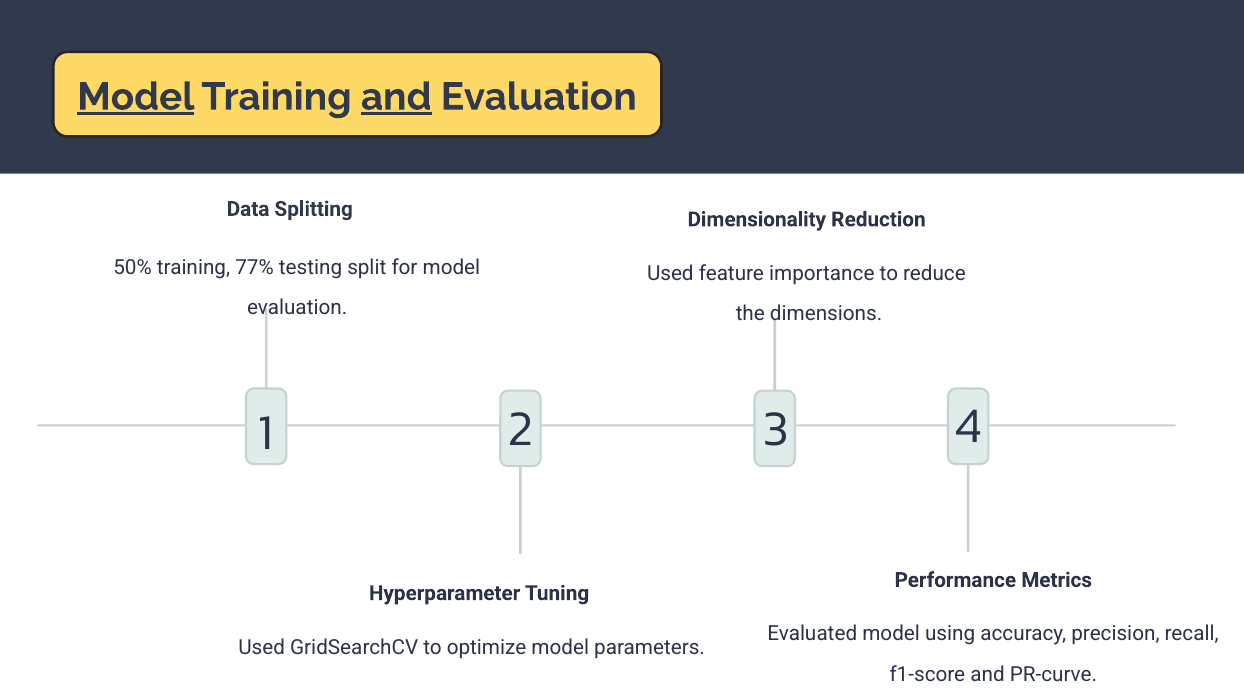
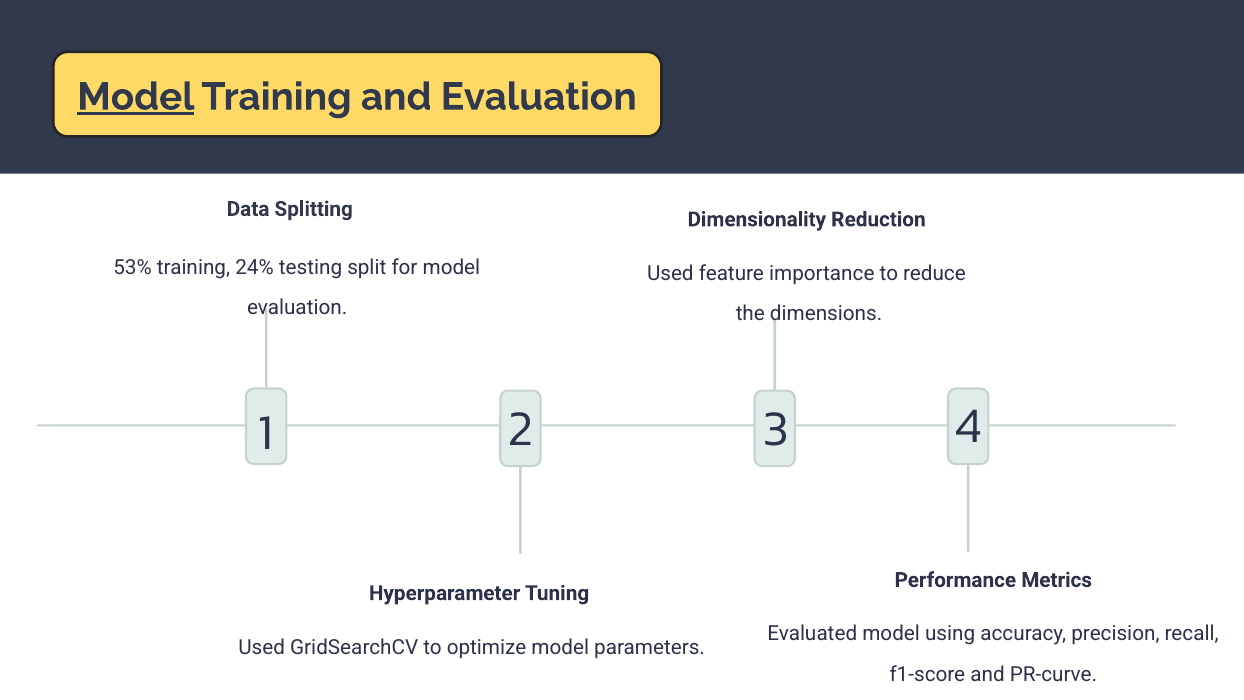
and at (396, 97) underline: present -> none
50%: 50% -> 53%
77%: 77% -> 24%
